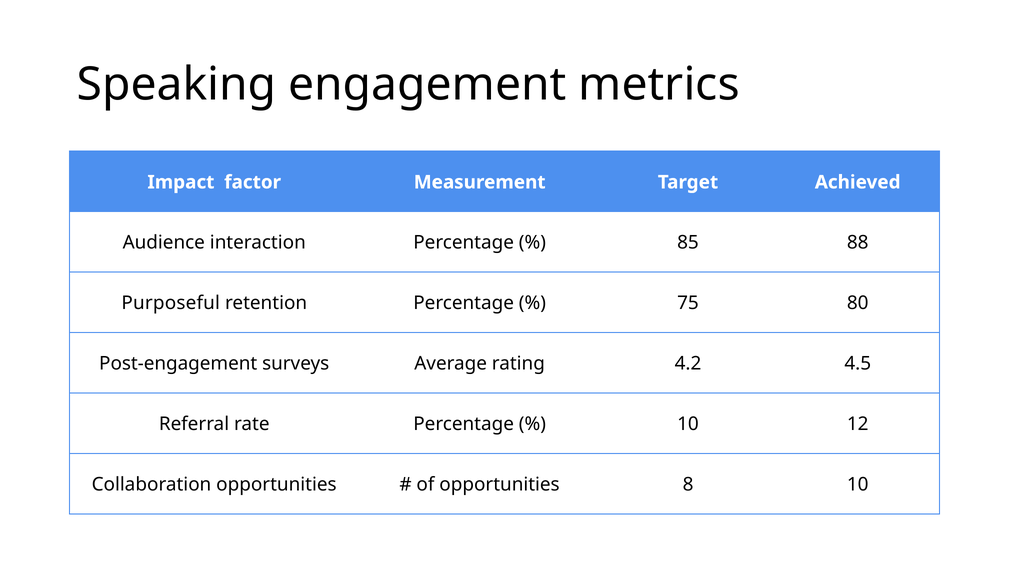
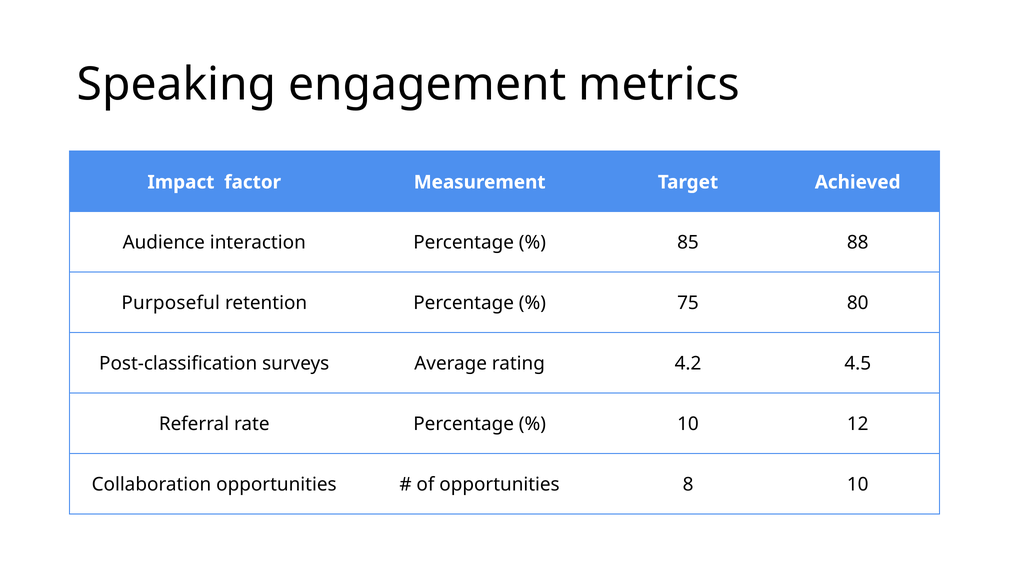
Post-engagement: Post-engagement -> Post-classification
